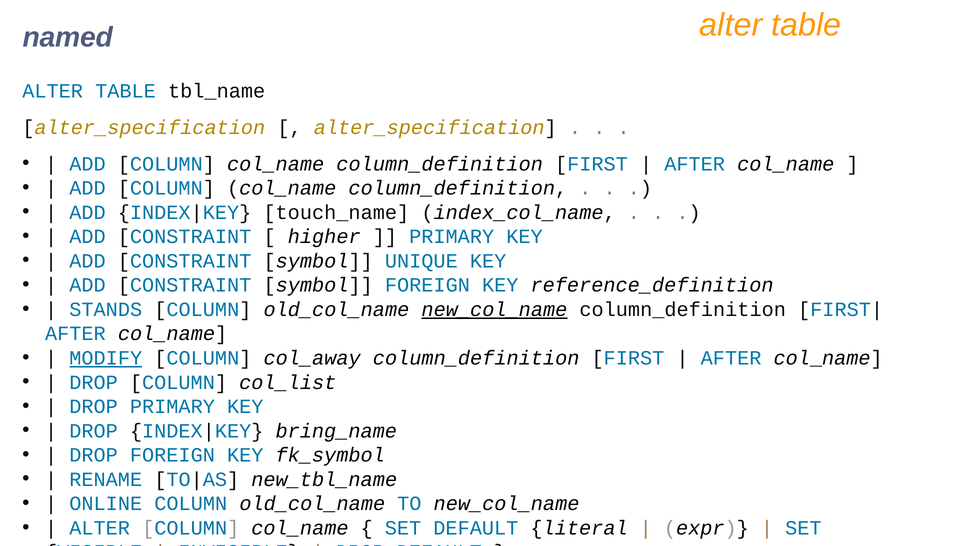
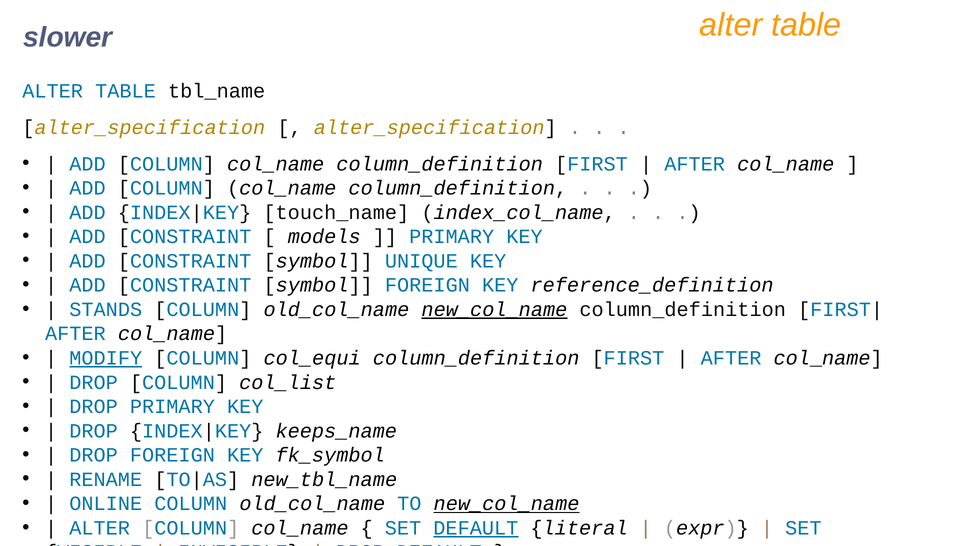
named: named -> slower
higher: higher -> models
col_away: col_away -> col_equi
bring_name: bring_name -> keeps_name
new_col_name at (507, 503) underline: none -> present
DEFAULT at (476, 528) underline: none -> present
